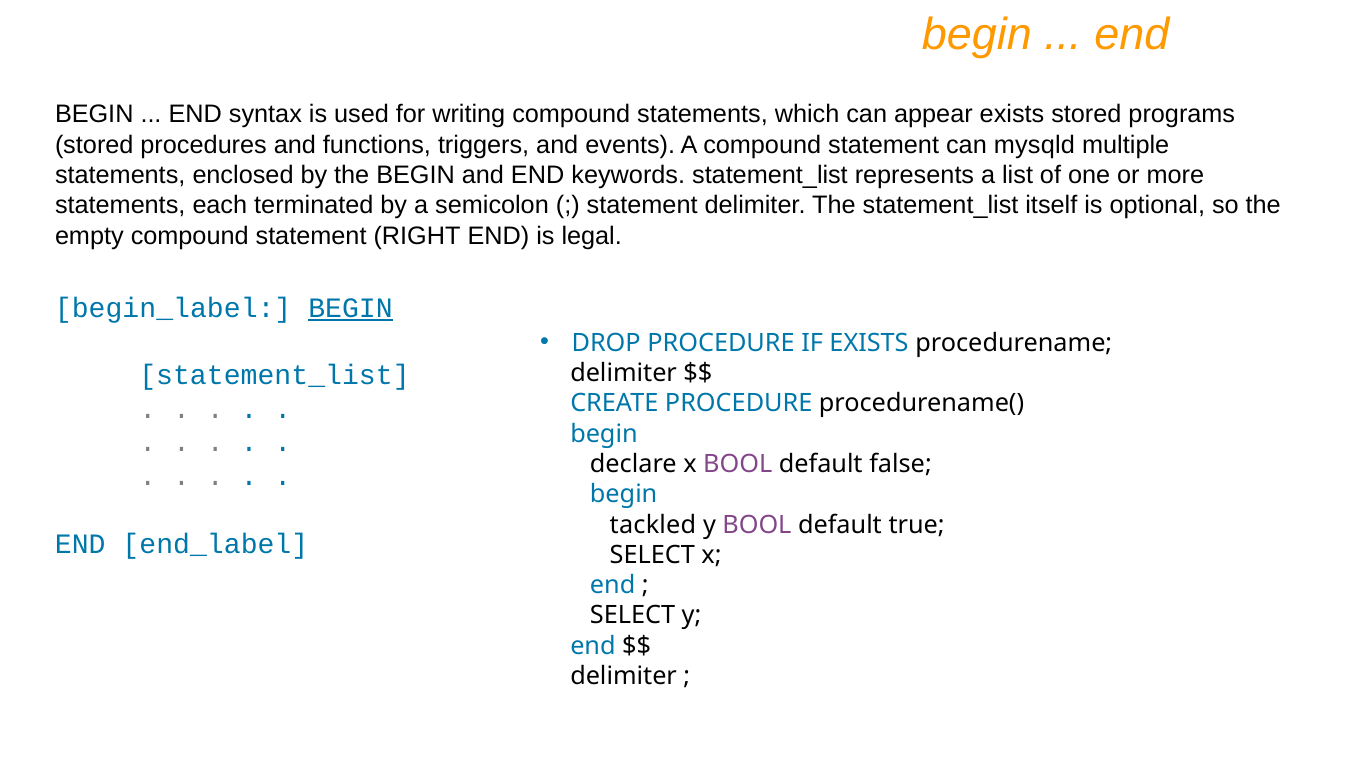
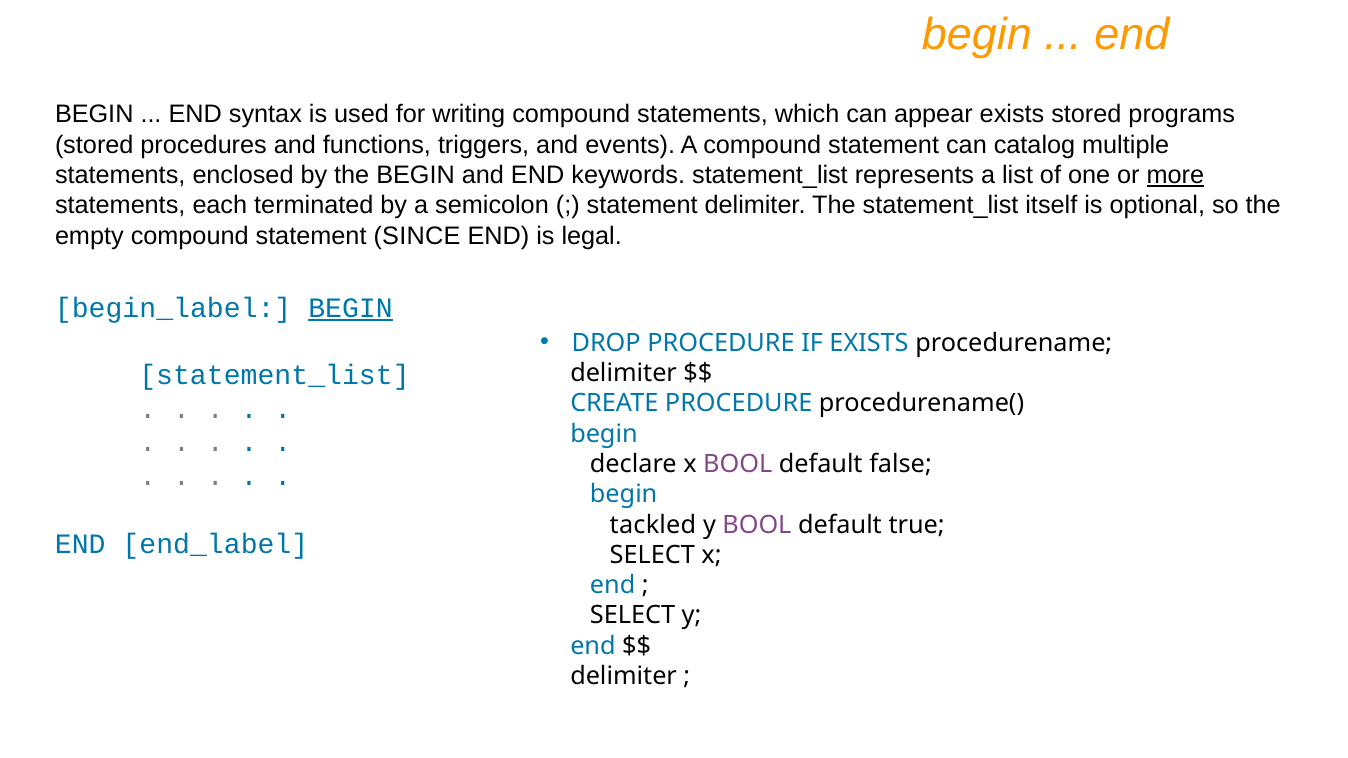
mysqld: mysqld -> catalog
more underline: none -> present
RIGHT: RIGHT -> SINCE
